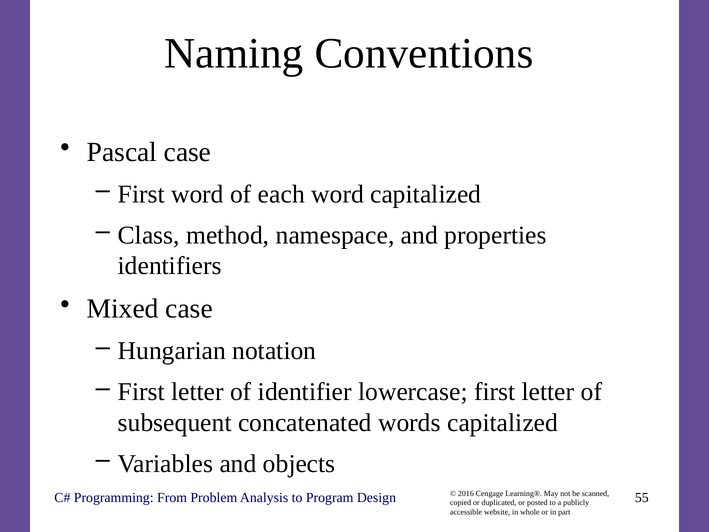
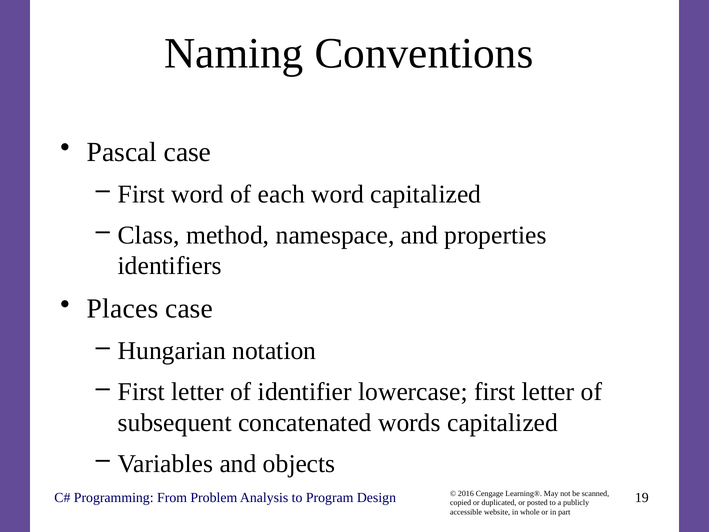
Mixed: Mixed -> Places
55: 55 -> 19
